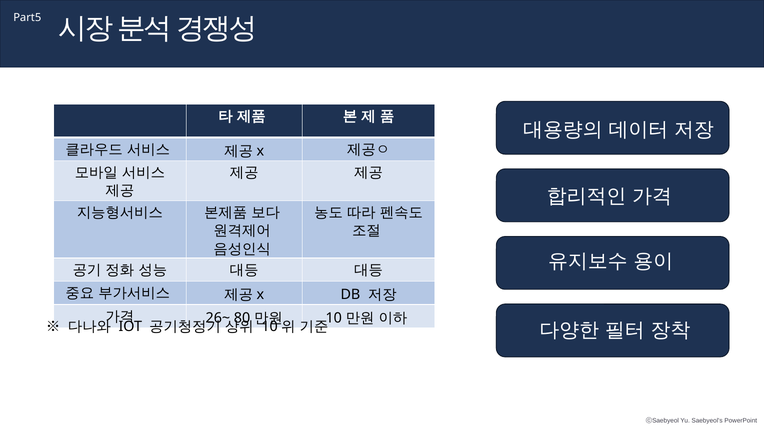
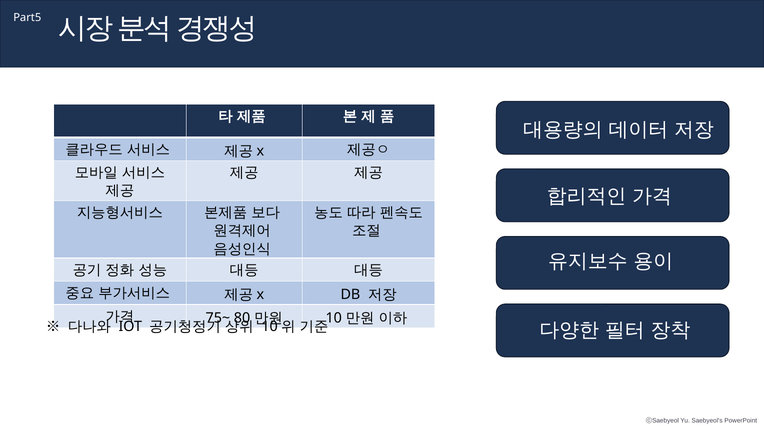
26~: 26~ -> 75~
